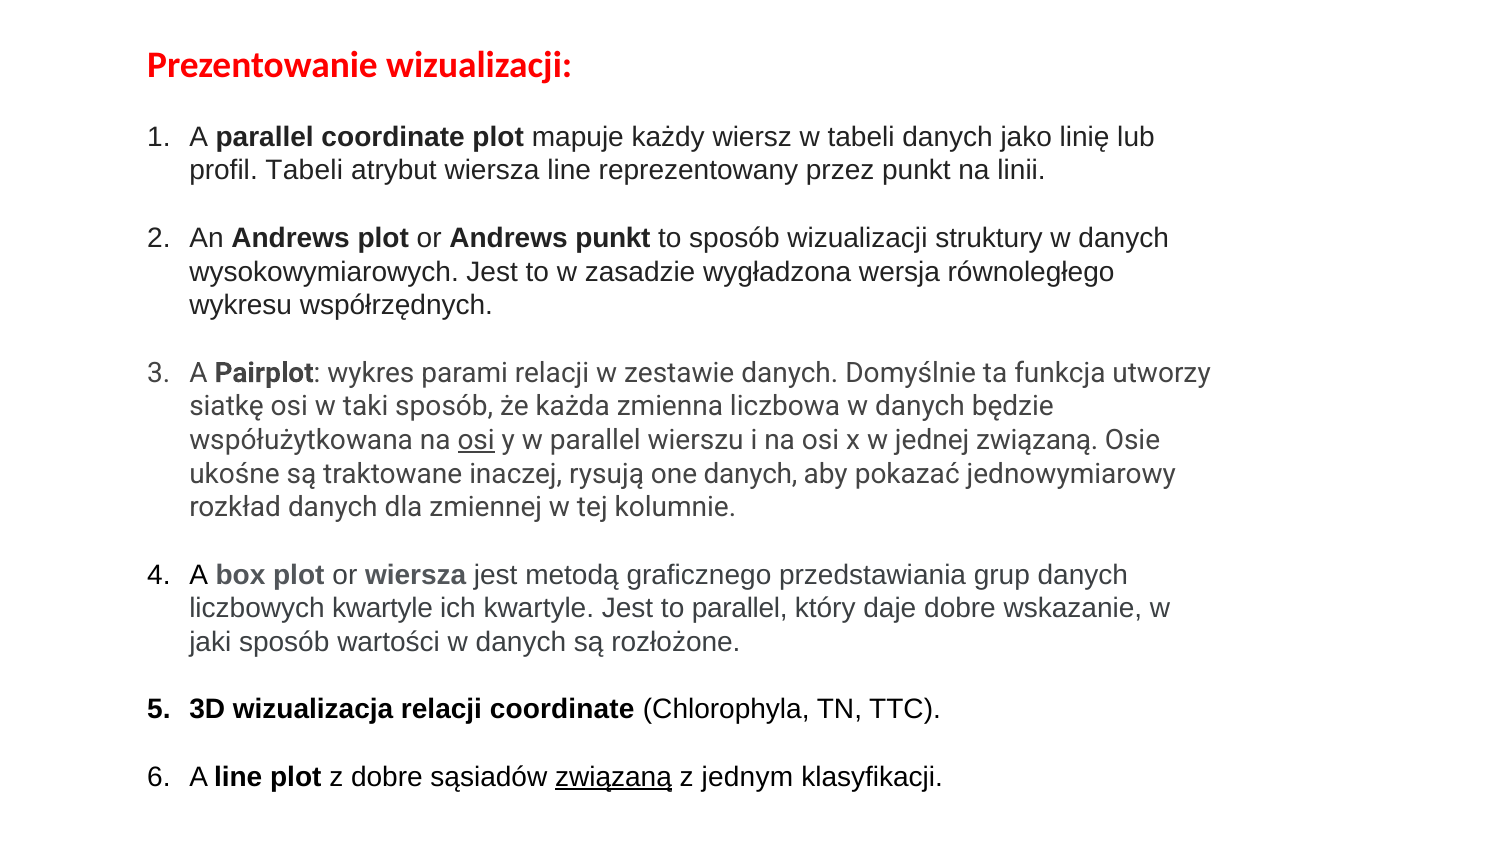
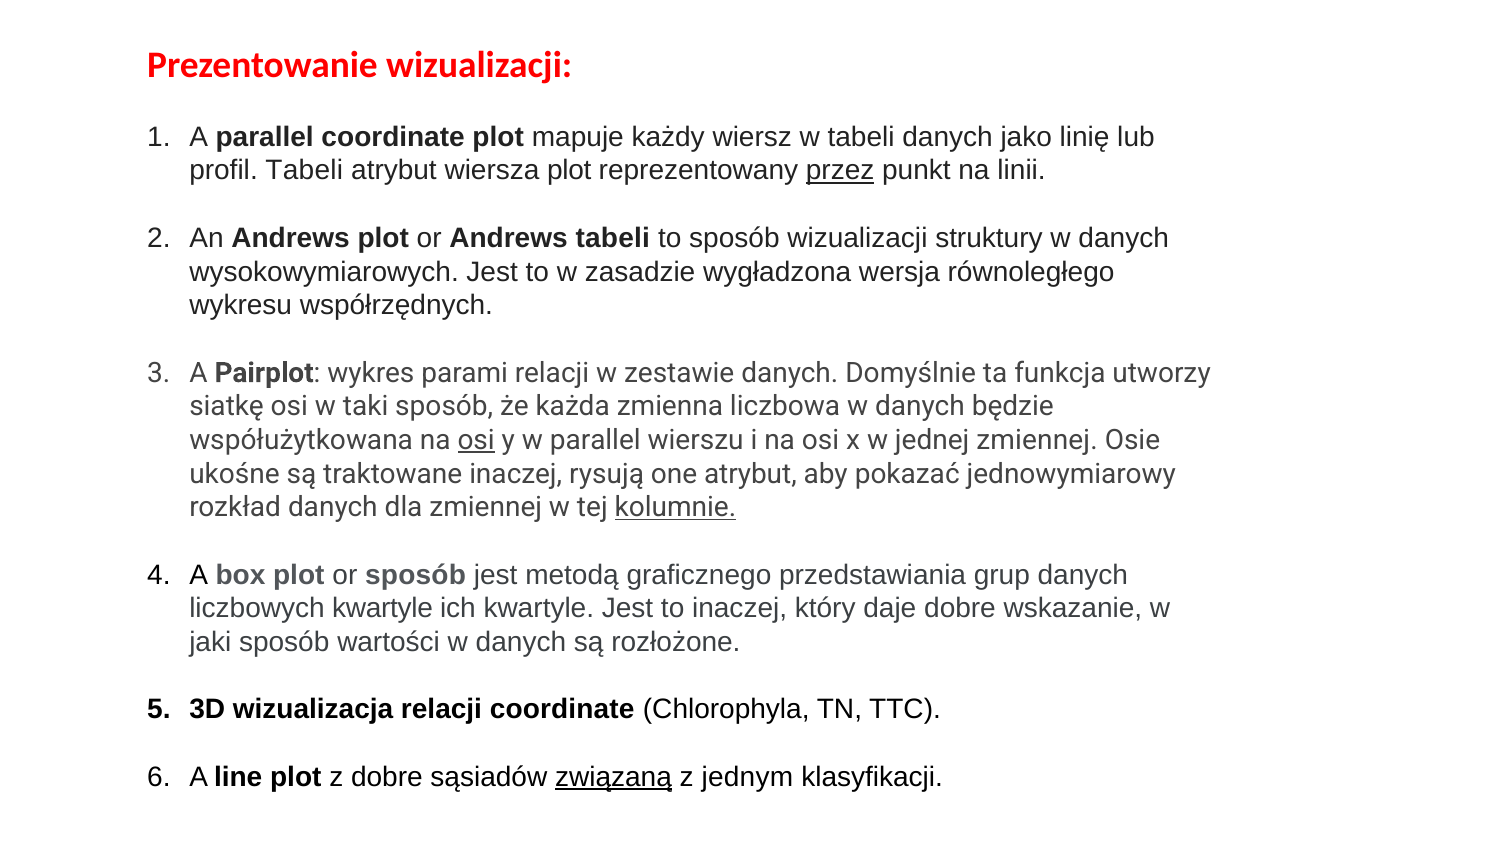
wiersza line: line -> plot
przez underline: none -> present
Andrews punkt: punkt -> tabeli
jednej związaną: związaną -> zmiennej
one danych: danych -> atrybut
kolumnie underline: none -> present
or wiersza: wiersza -> sposób
to parallel: parallel -> inaczej
